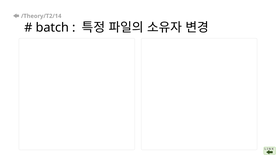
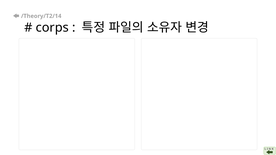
batch: batch -> corps
